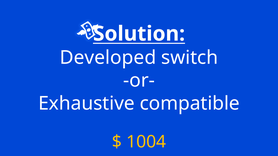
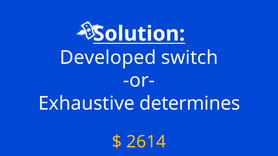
compatible: compatible -> determines
1004: 1004 -> 2614
